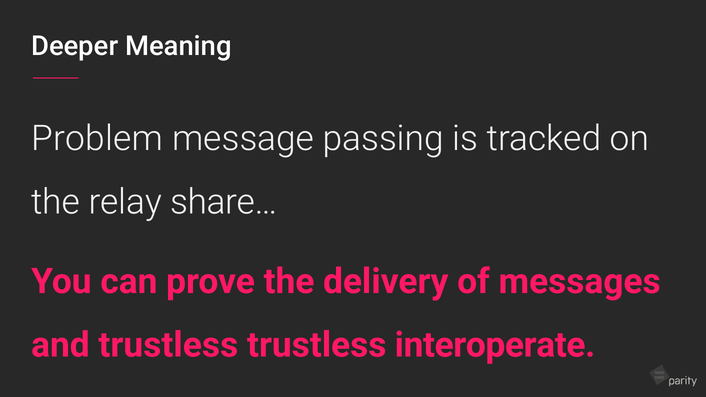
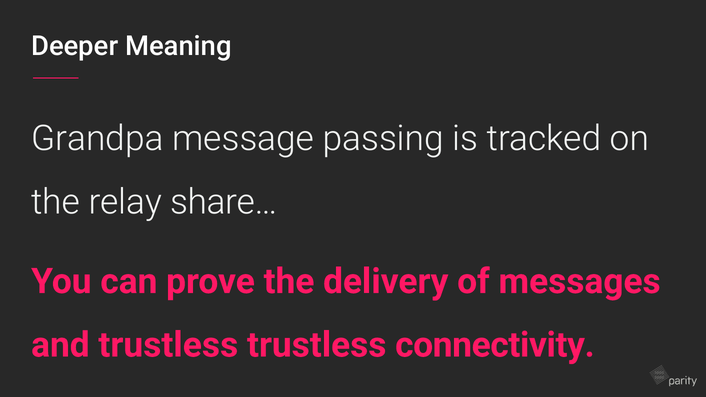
Problem: Problem -> Grandpa
interoperate: interoperate -> connectivity
